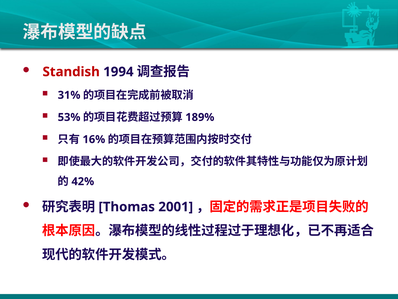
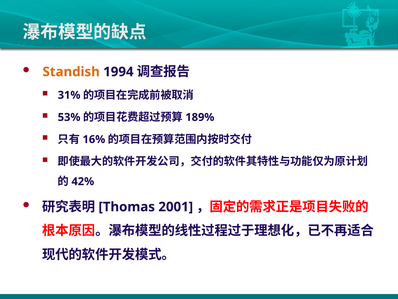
Standish colour: red -> orange
